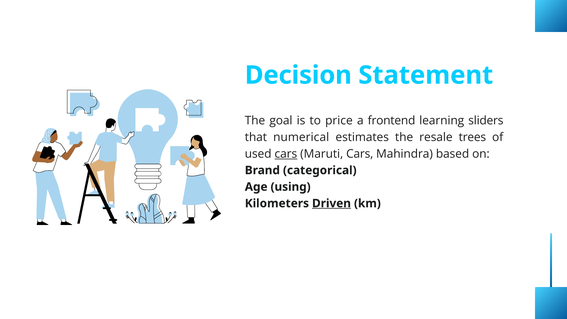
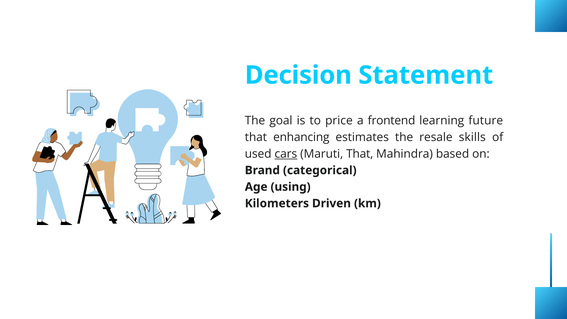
sliders: sliders -> future
numerical: numerical -> enhancing
trees: trees -> skills
Maruti Cars: Cars -> That
Driven underline: present -> none
